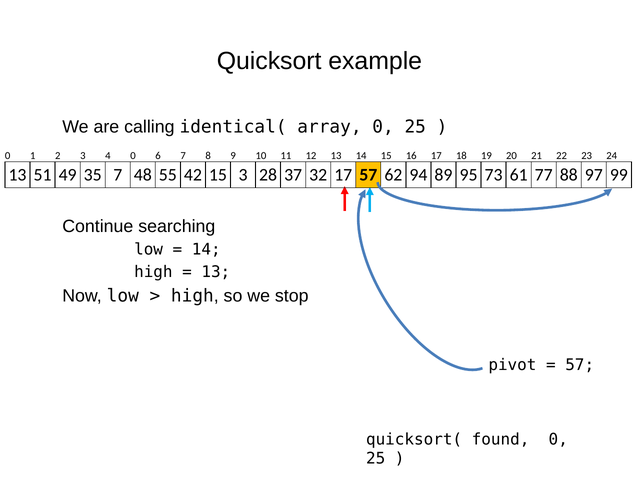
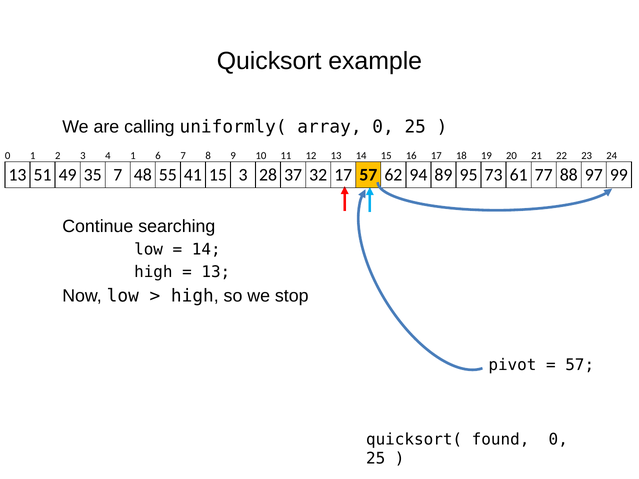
identical(: identical( -> uniformly(
4 0: 0 -> 1
42: 42 -> 41
